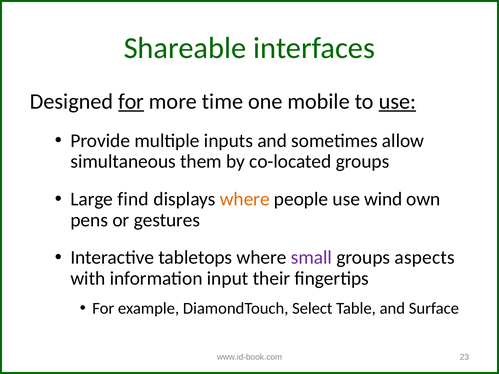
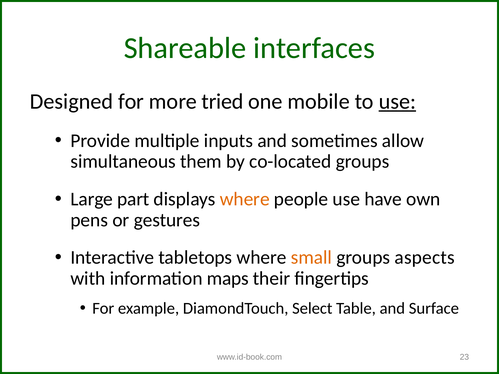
for at (131, 102) underline: present -> none
time: time -> tried
find: find -> part
wind: wind -> have
small colour: purple -> orange
input: input -> maps
